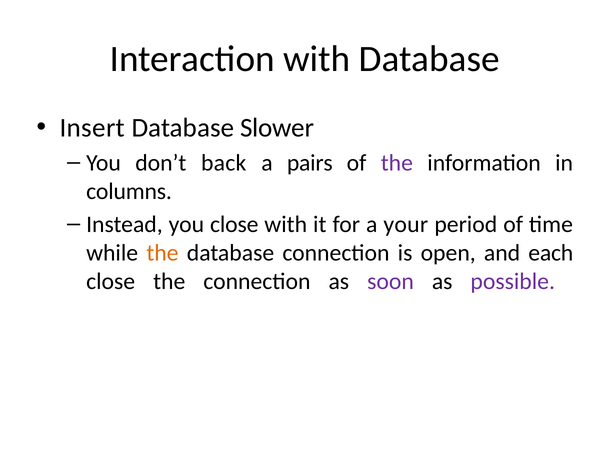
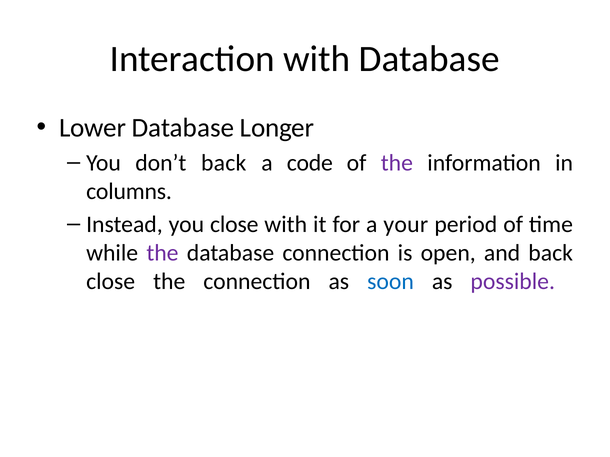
Insert: Insert -> Lower
Slower: Slower -> Longer
pairs: pairs -> code
the at (162, 253) colour: orange -> purple
and each: each -> back
soon colour: purple -> blue
